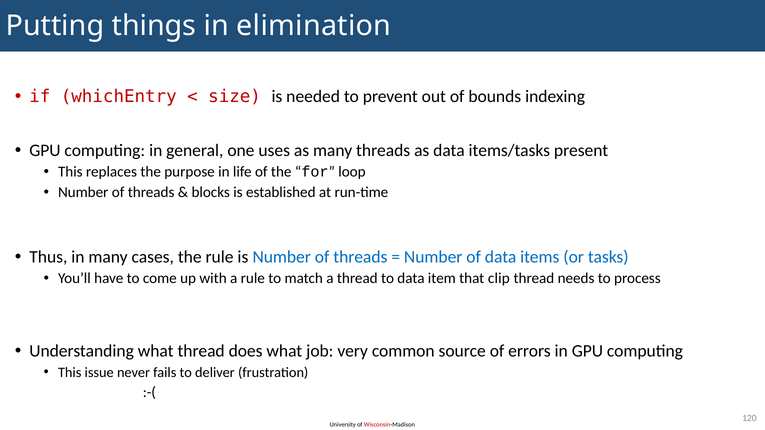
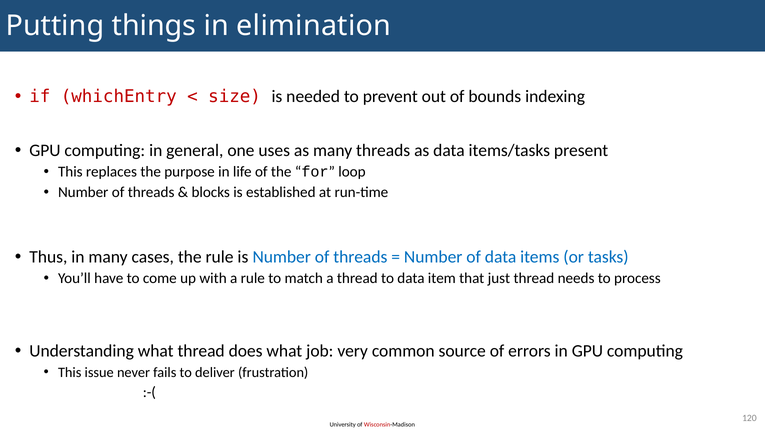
clip: clip -> just
